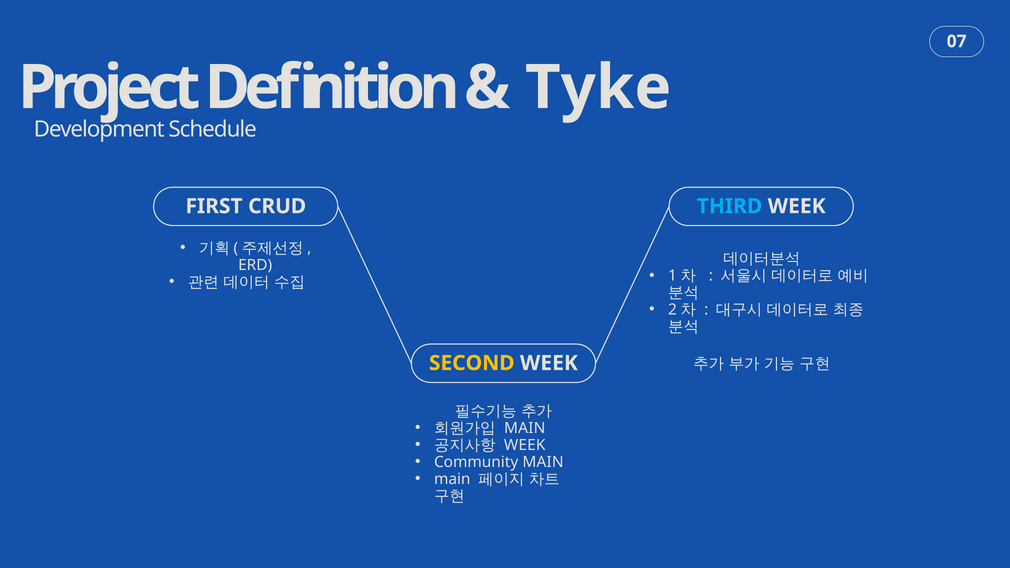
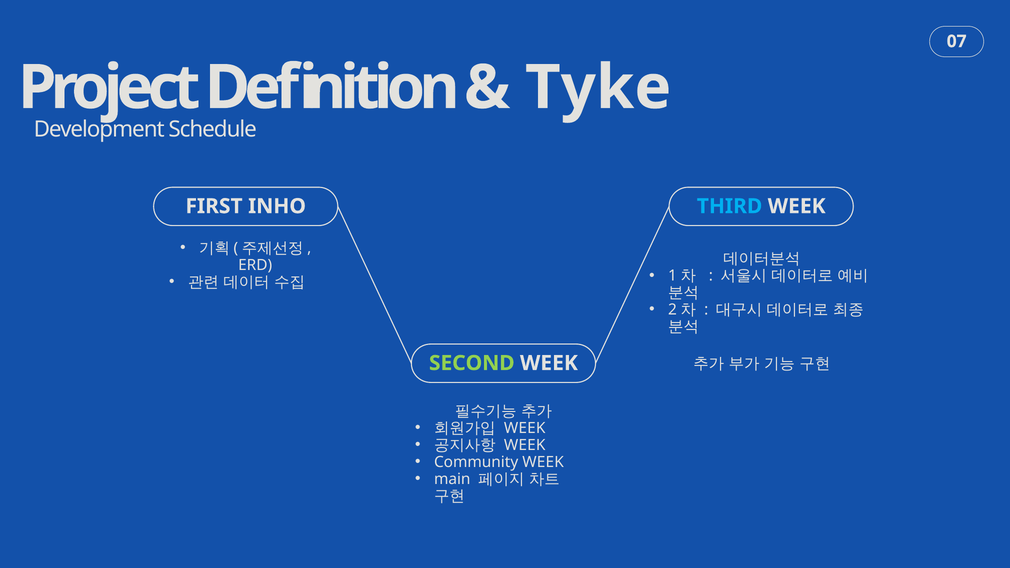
CRUD: CRUD -> INHO
SECOND colour: yellow -> light green
MAIN at (525, 428): MAIN -> WEEK
Community MAIN: MAIN -> WEEK
